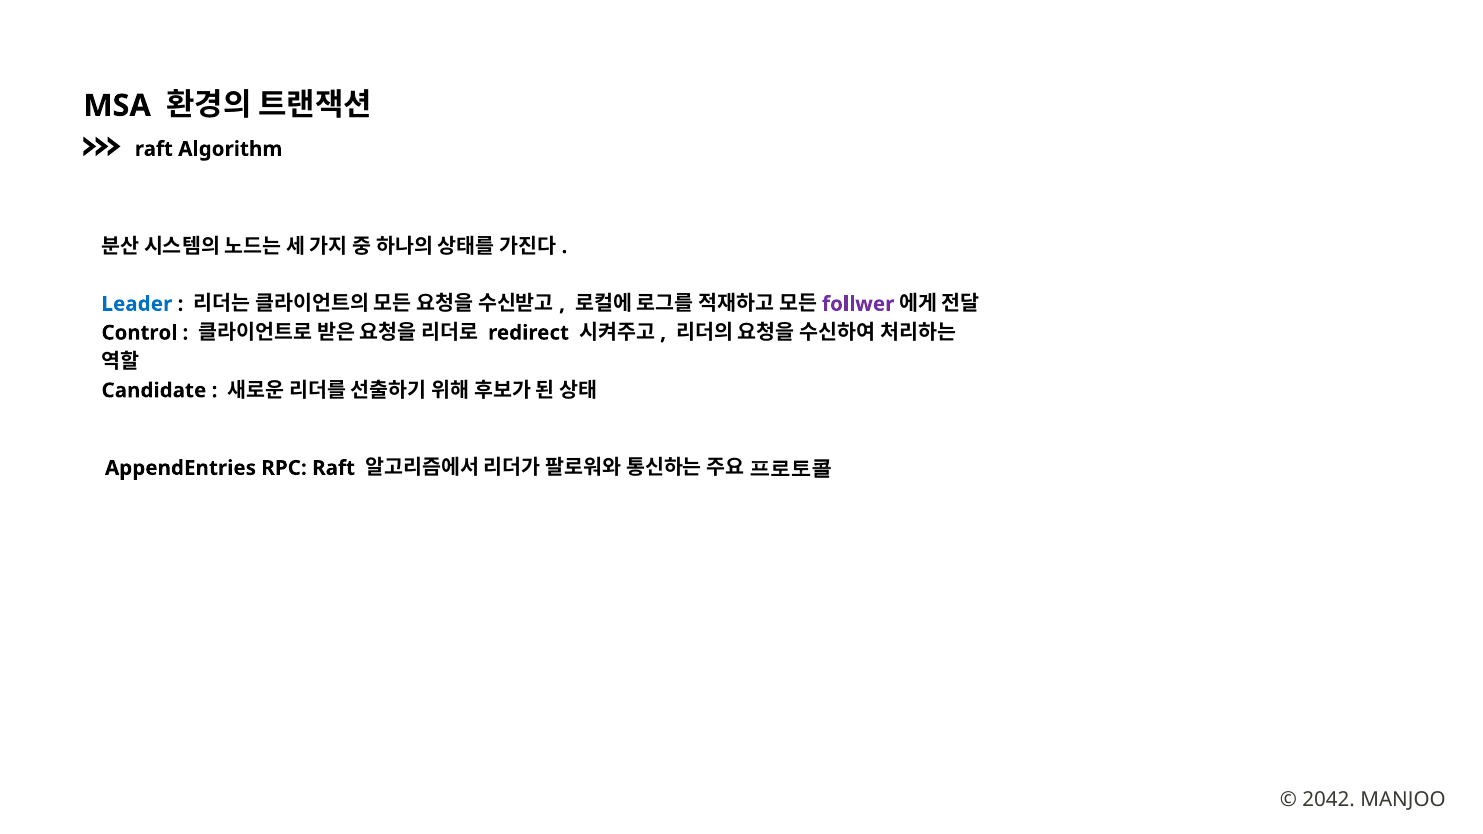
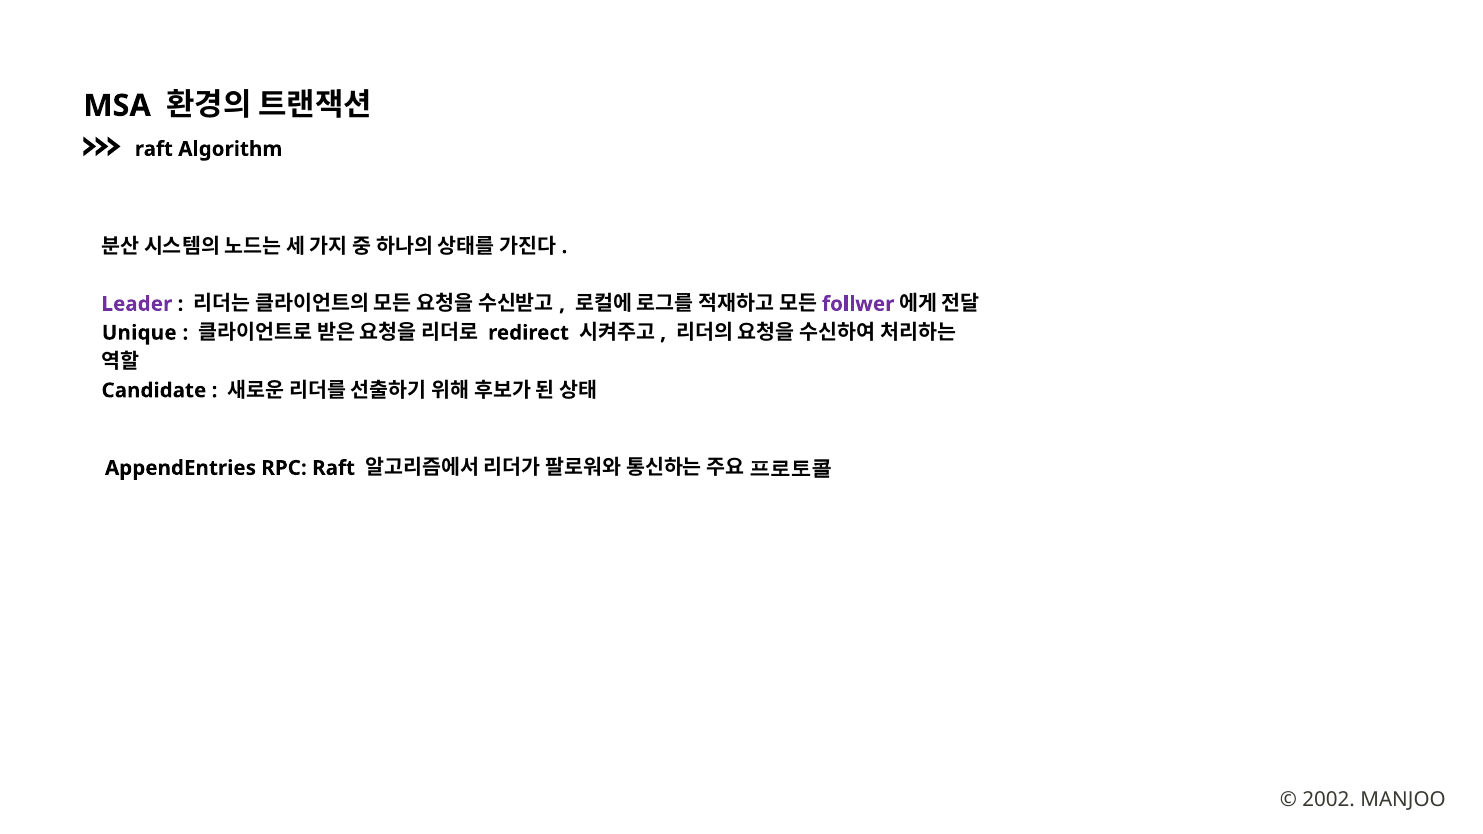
Leader colour: blue -> purple
Control: Control -> Unique
2042: 2042 -> 2002
